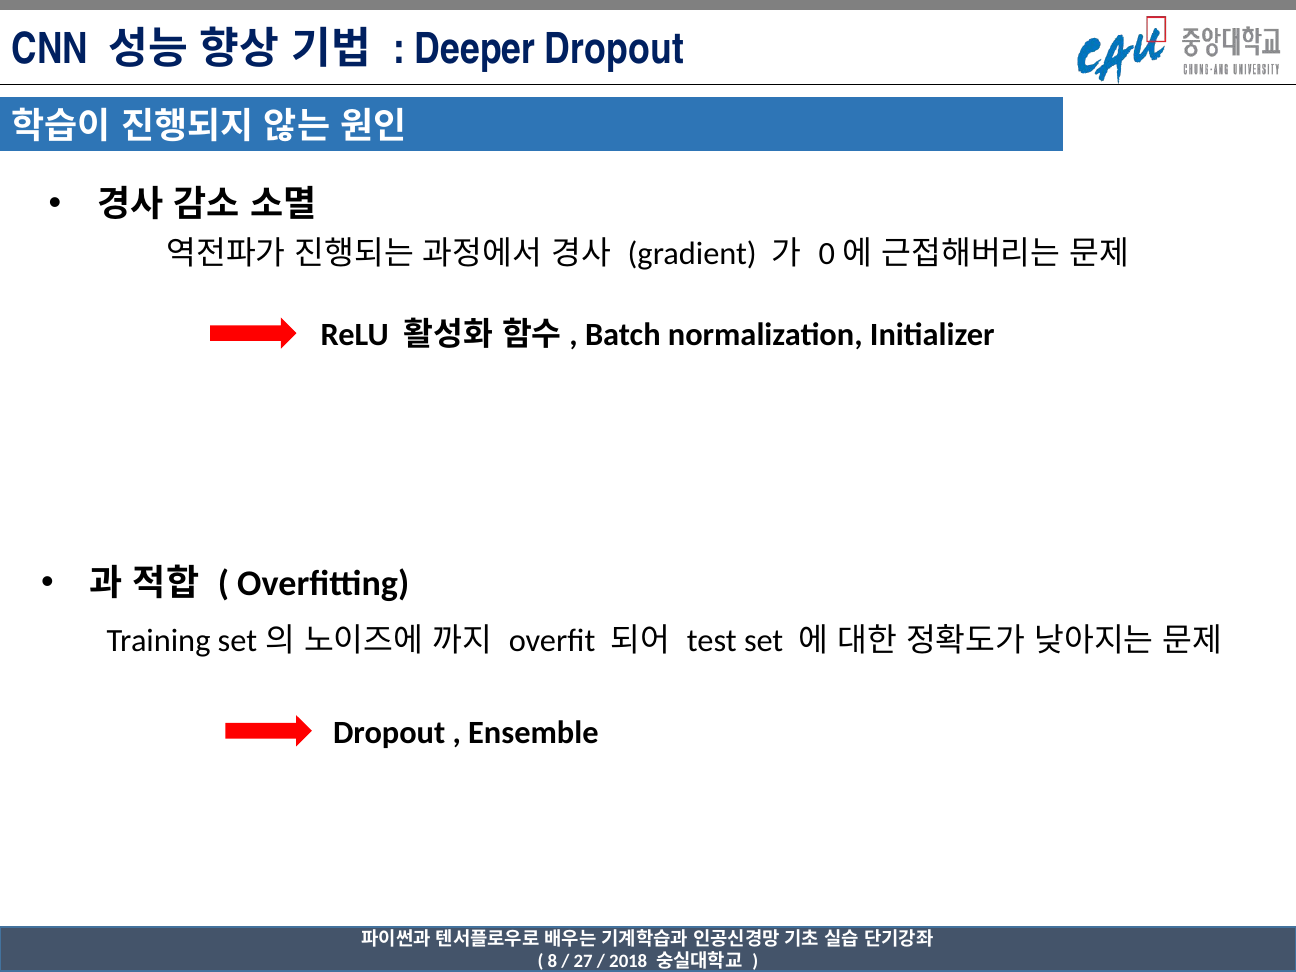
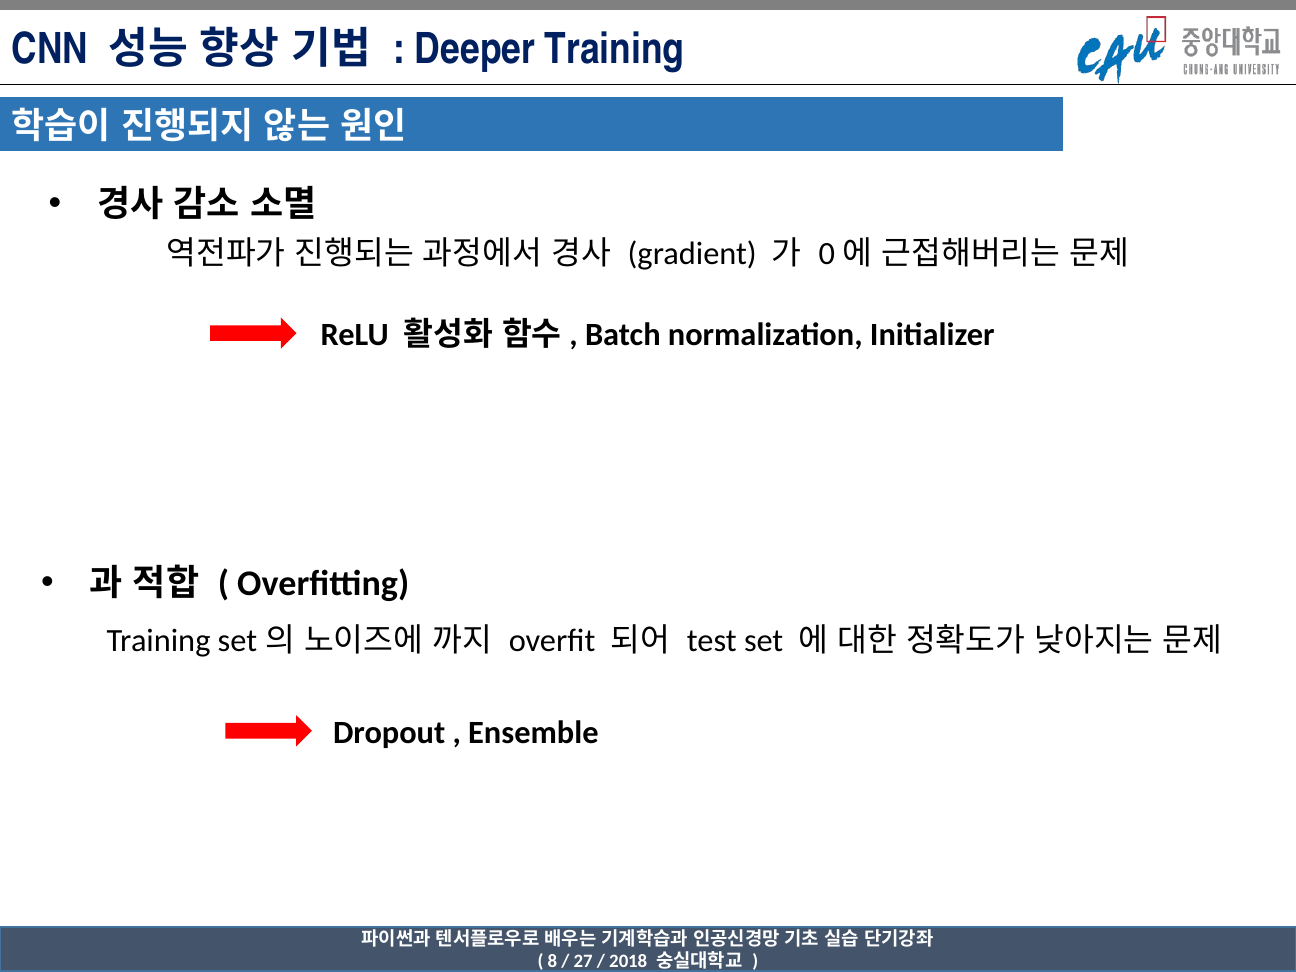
Deeper Dropout: Dropout -> Training
